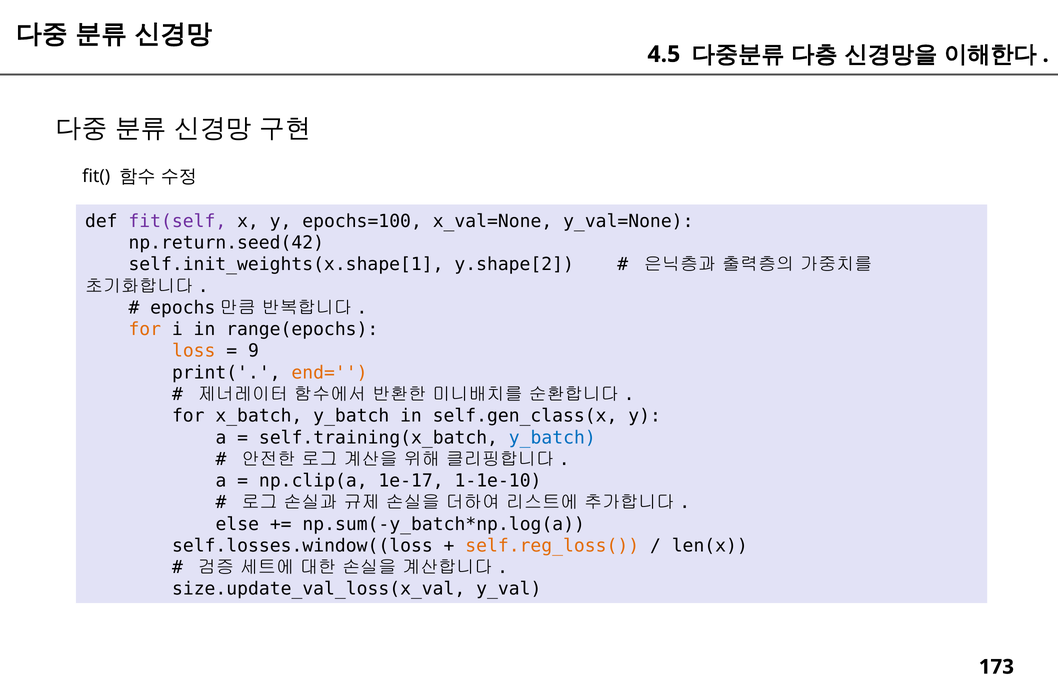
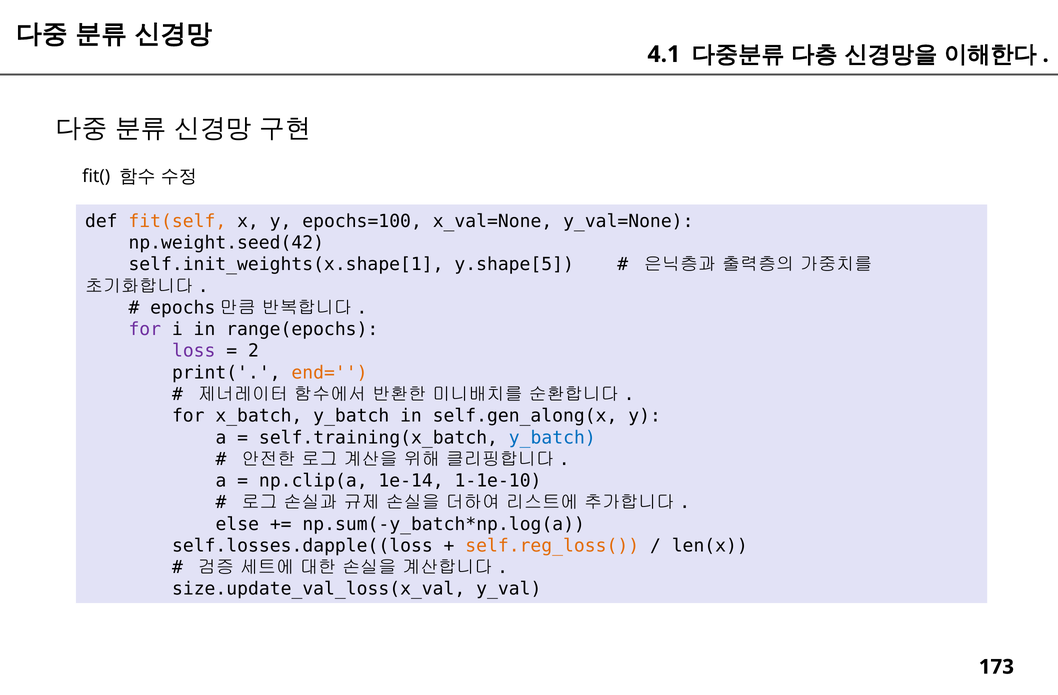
4.5: 4.5 -> 4.1
fit(self colour: purple -> orange
np.return.seed(42: np.return.seed(42 -> np.weight.seed(42
y.shape[2: y.shape[2 -> y.shape[5
for at (145, 329) colour: orange -> purple
loss colour: orange -> purple
9: 9 -> 2
self.gen_class(x: self.gen_class(x -> self.gen_along(x
1e-17: 1e-17 -> 1e-14
self.losses.window((loss: self.losses.window((loss -> self.losses.dapple((loss
